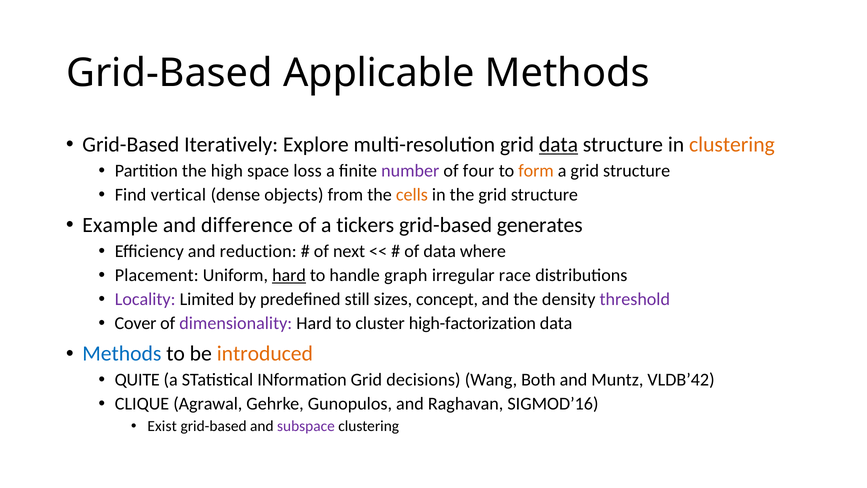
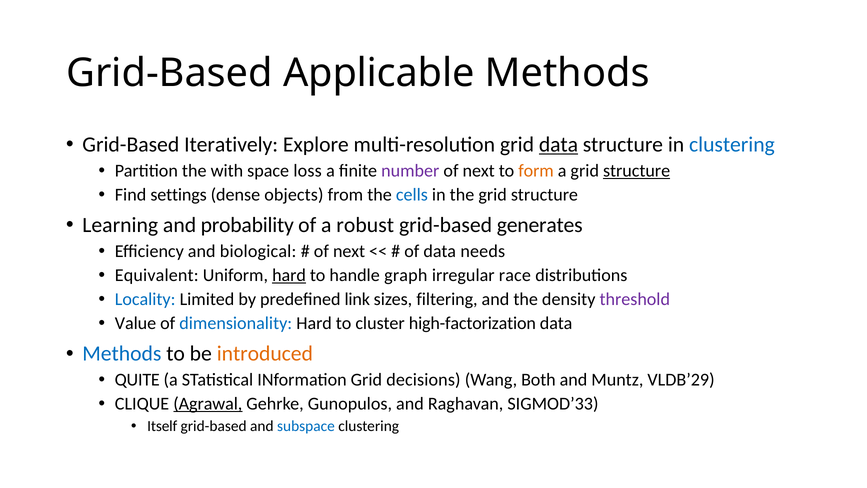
clustering at (732, 145) colour: orange -> blue
high: high -> with
four at (479, 171): four -> next
structure at (637, 171) underline: none -> present
vertical: vertical -> settings
cells colour: orange -> blue
Example: Example -> Learning
difference: difference -> probability
tickers: tickers -> robust
reduction: reduction -> biological
where: where -> needs
Placement: Placement -> Equivalent
Locality colour: purple -> blue
still: still -> link
concept: concept -> filtering
Cover: Cover -> Value
dimensionality colour: purple -> blue
VLDB’42: VLDB’42 -> VLDB’29
Agrawal underline: none -> present
SIGMOD’16: SIGMOD’16 -> SIGMOD’33
Exist: Exist -> Itself
subspace colour: purple -> blue
